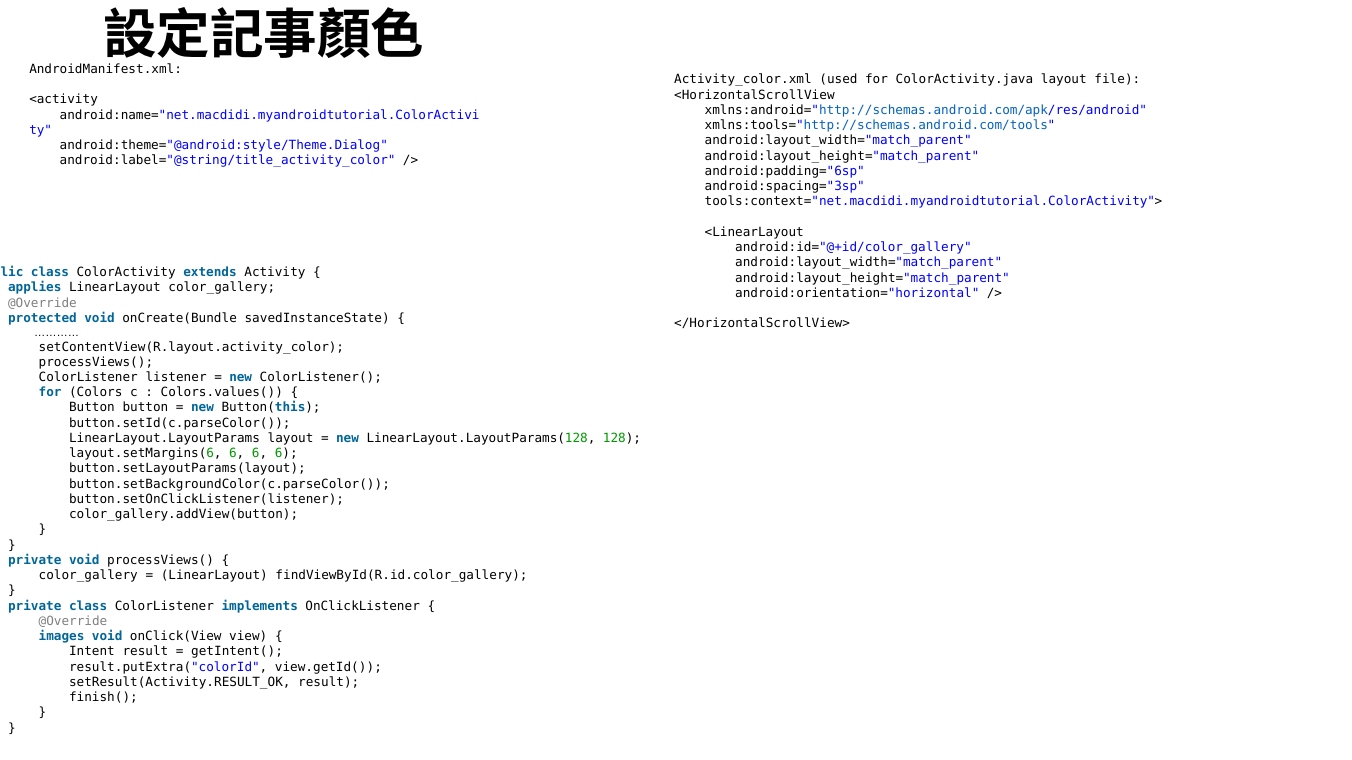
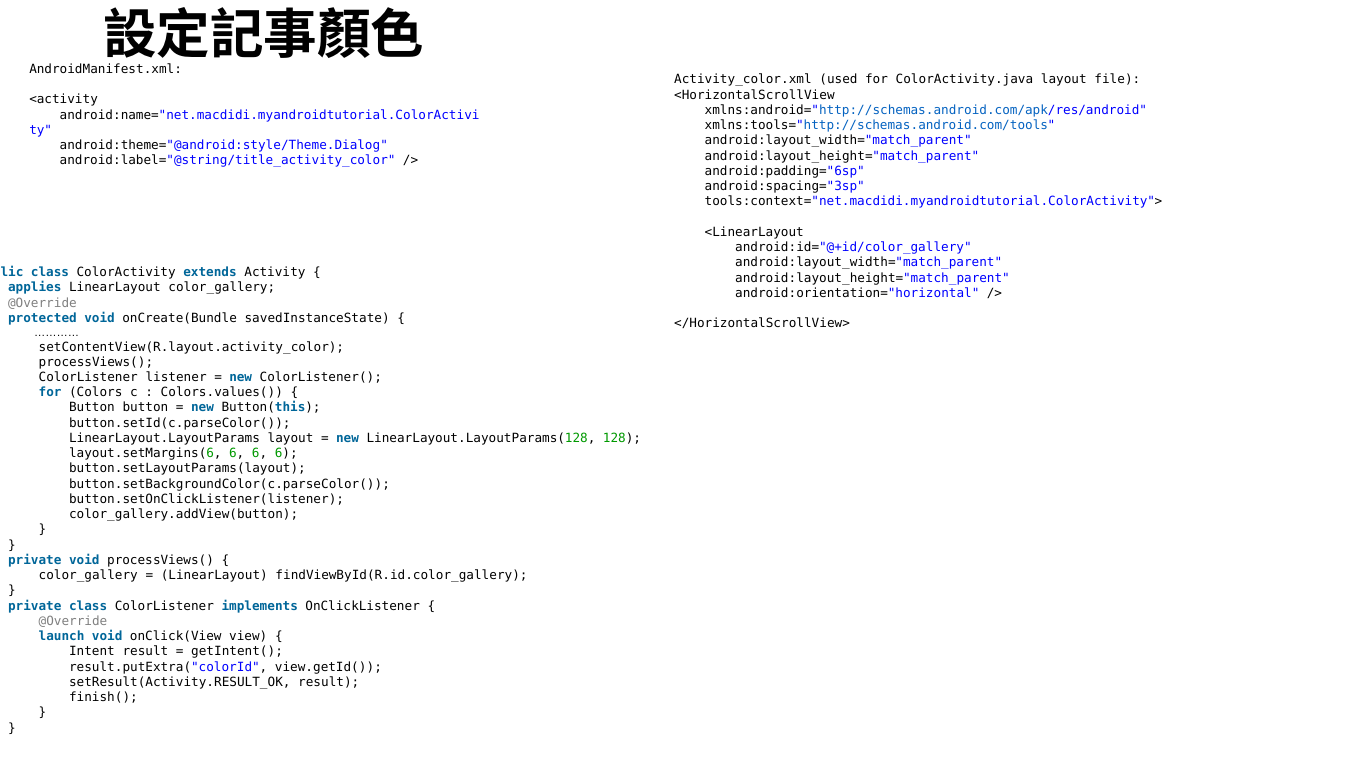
images: images -> launch
